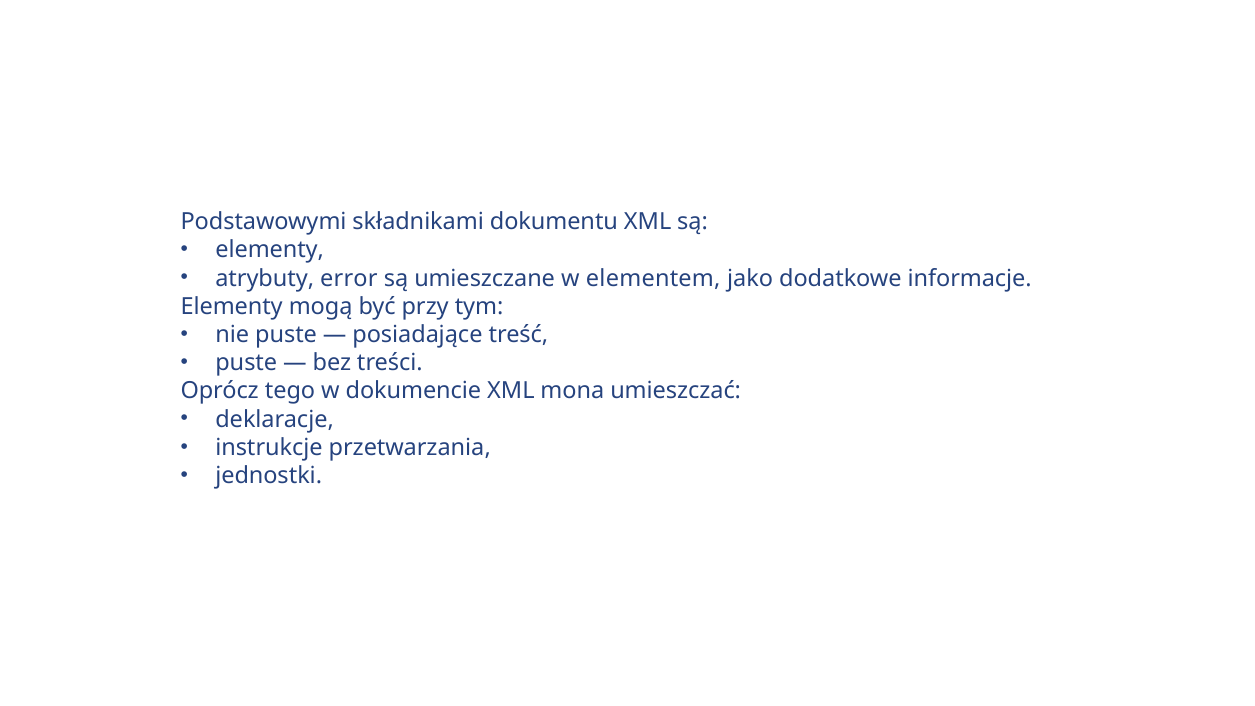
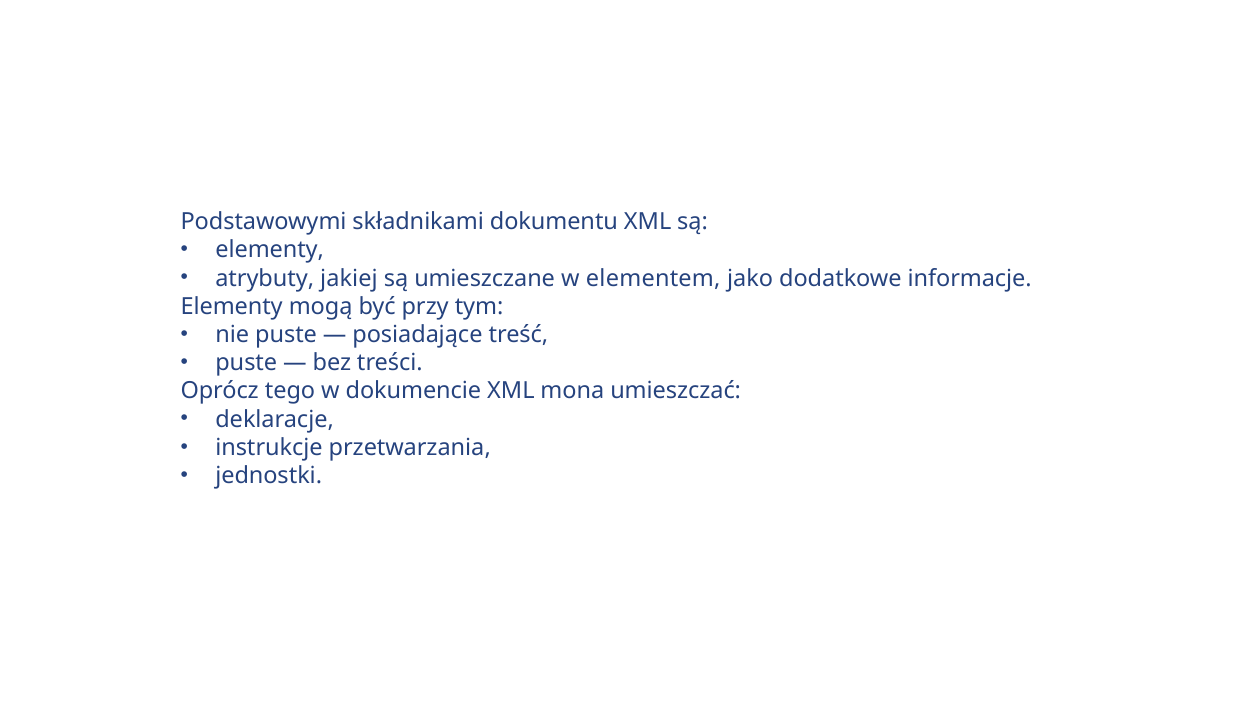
error: error -> jakiej
